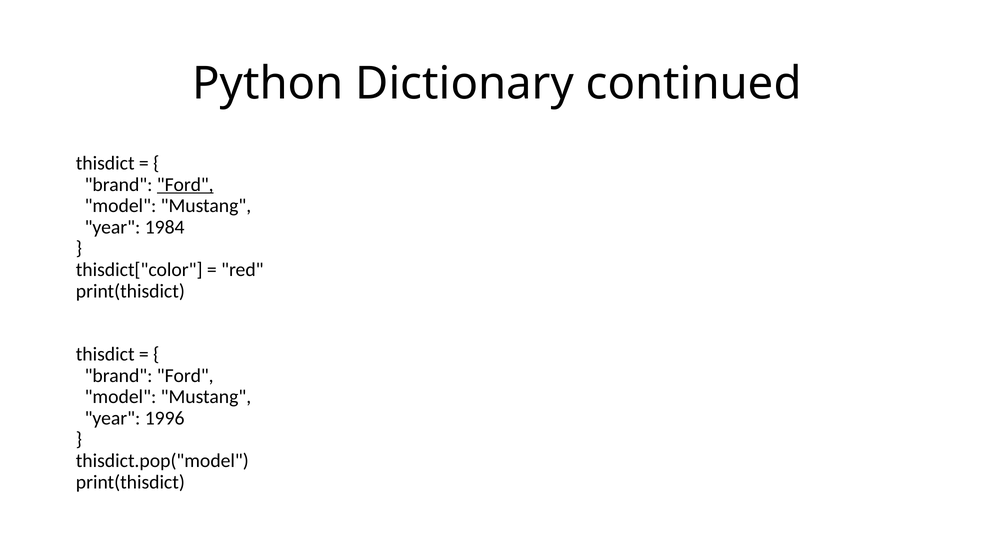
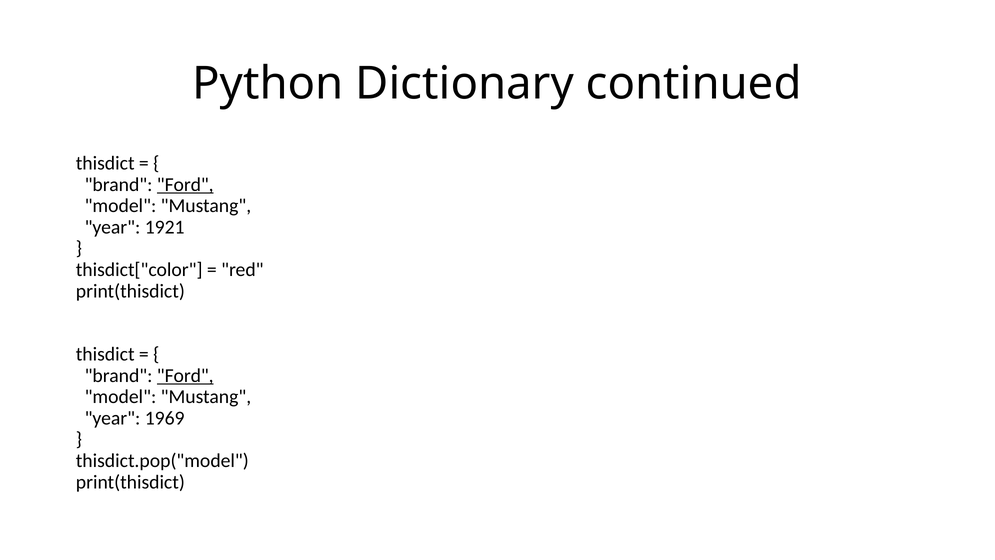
1984: 1984 -> 1921
Ford at (185, 375) underline: none -> present
1996: 1996 -> 1969
